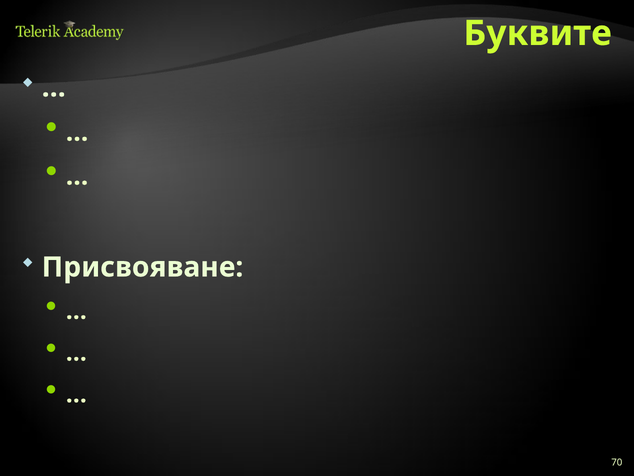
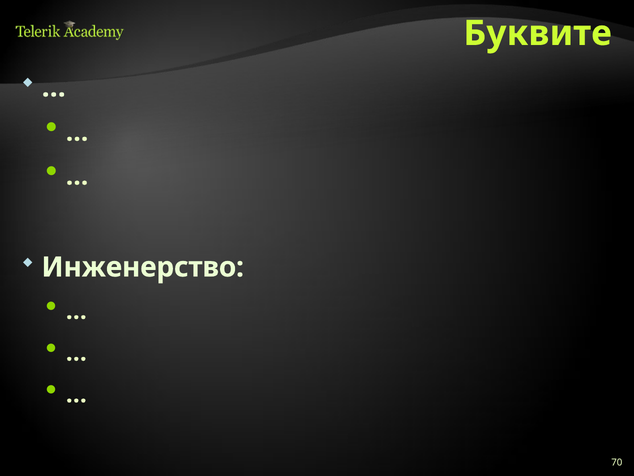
Присвояване: Присвояване -> Инженерство
